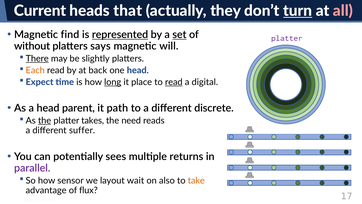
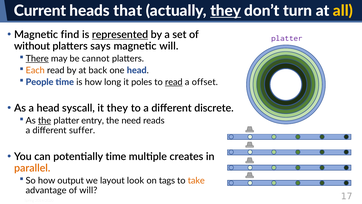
they at (226, 11) underline: none -> present
turn underline: present -> none
all colour: pink -> yellow
set underline: present -> none
slightly: slightly -> cannot
Expect: Expect -> People
long underline: present -> none
place: place -> poles
digital: digital -> offset
parent: parent -> syscall
it path: path -> they
takes: takes -> entry
potentially sees: sees -> time
returns: returns -> creates
parallel colour: purple -> orange
sensor: sensor -> output
wait: wait -> look
also: also -> tags
of flux: flux -> will
